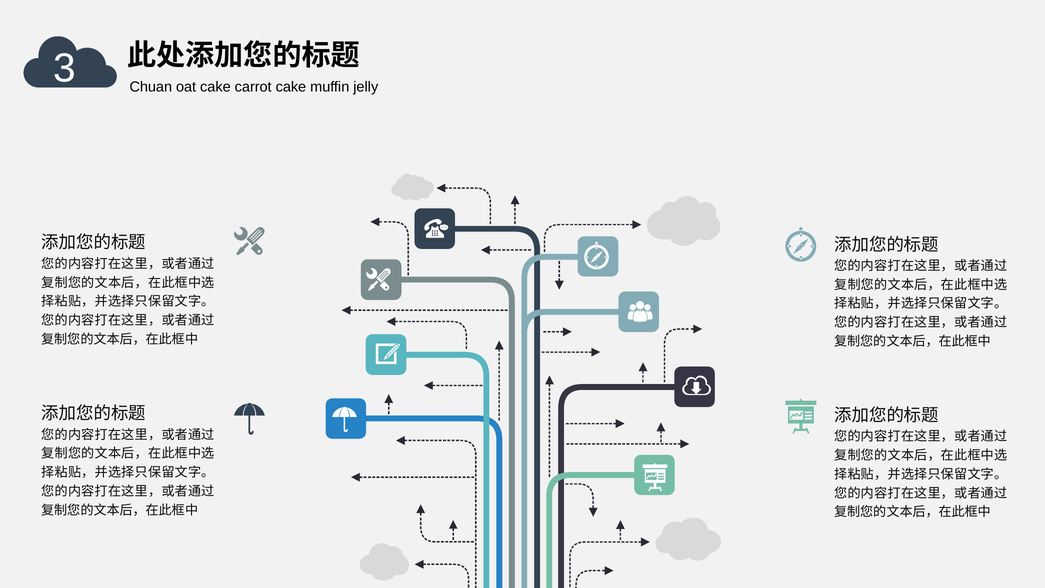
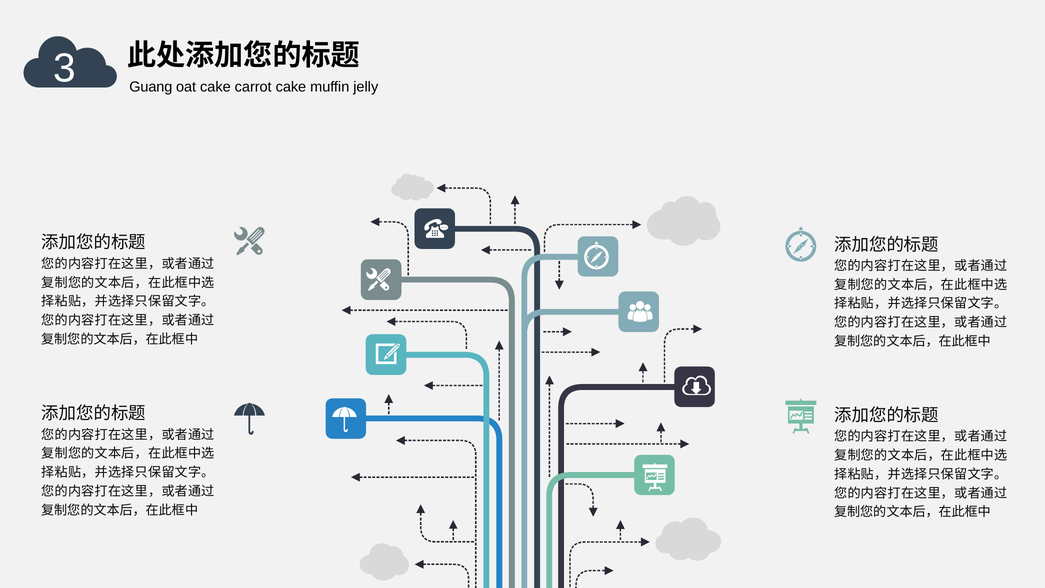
Chuan: Chuan -> Guang
